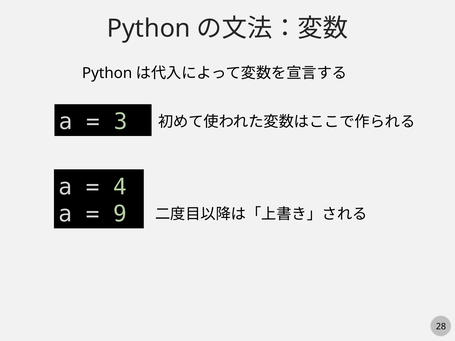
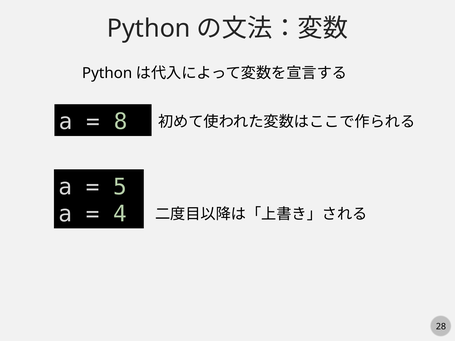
3: 3 -> 8
4: 4 -> 5
9: 9 -> 4
